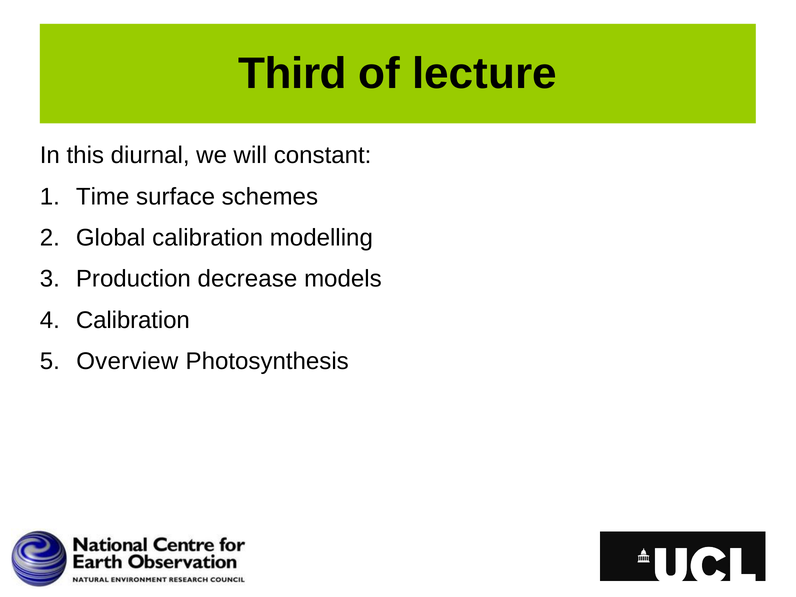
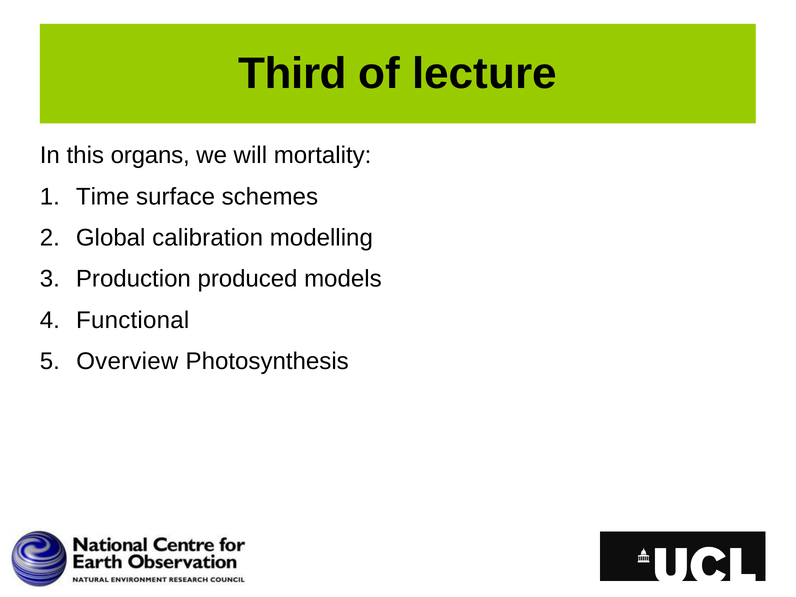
diurnal: diurnal -> organs
constant: constant -> mortality
decrease: decrease -> produced
Calibration at (133, 320): Calibration -> Functional
